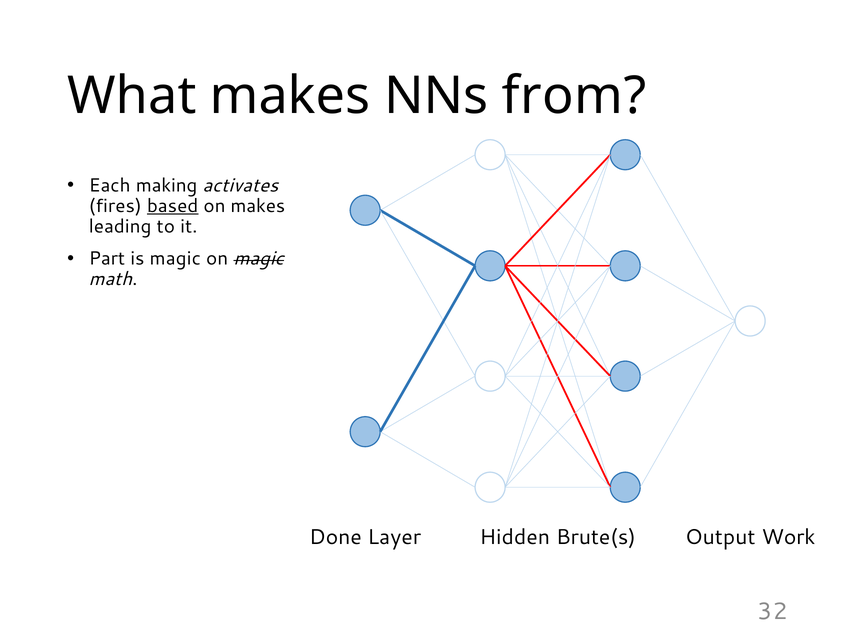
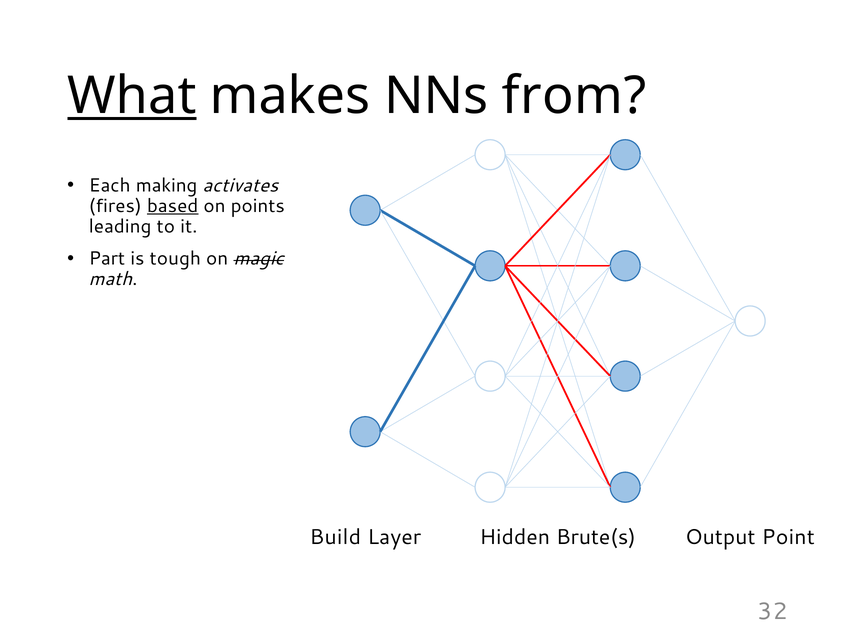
What underline: none -> present
on makes: makes -> points
is magic: magic -> tough
Done: Done -> Build
Work: Work -> Point
